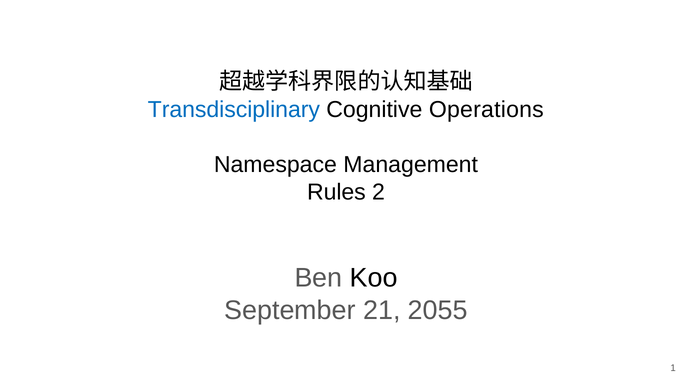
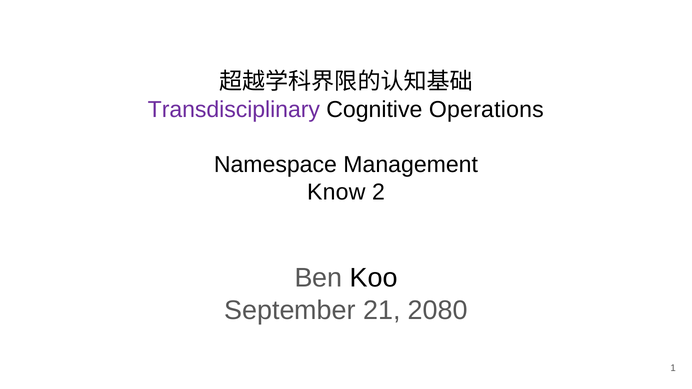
Transdisciplinary colour: blue -> purple
Rules: Rules -> Know
2055: 2055 -> 2080
